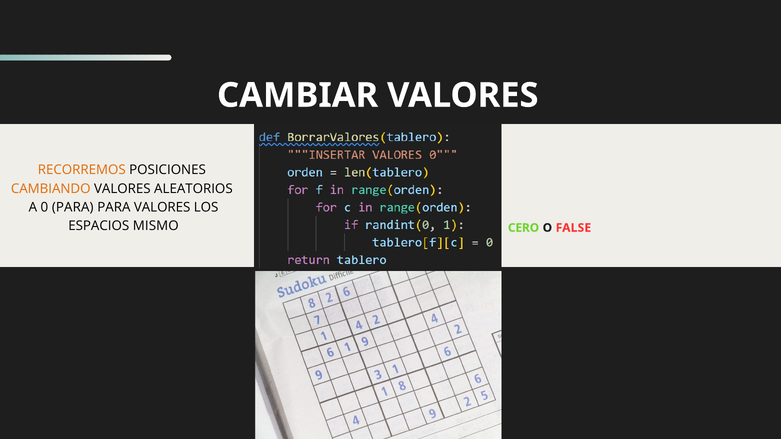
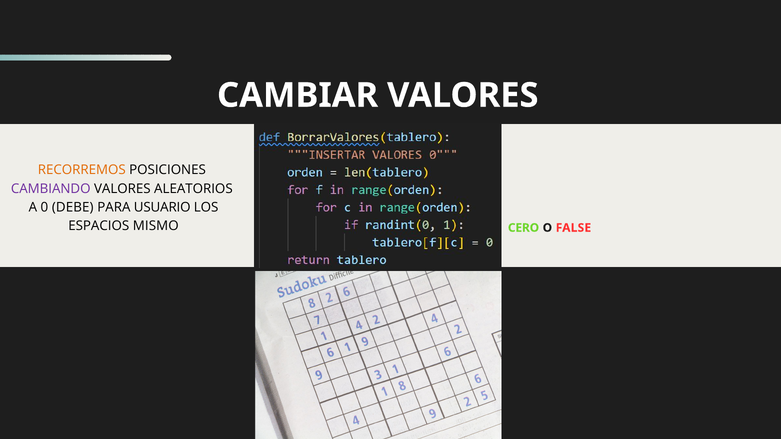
CAMBIANDO colour: orange -> purple
0 PARA: PARA -> DEBE
PARA VALORES: VALORES -> USUARIO
